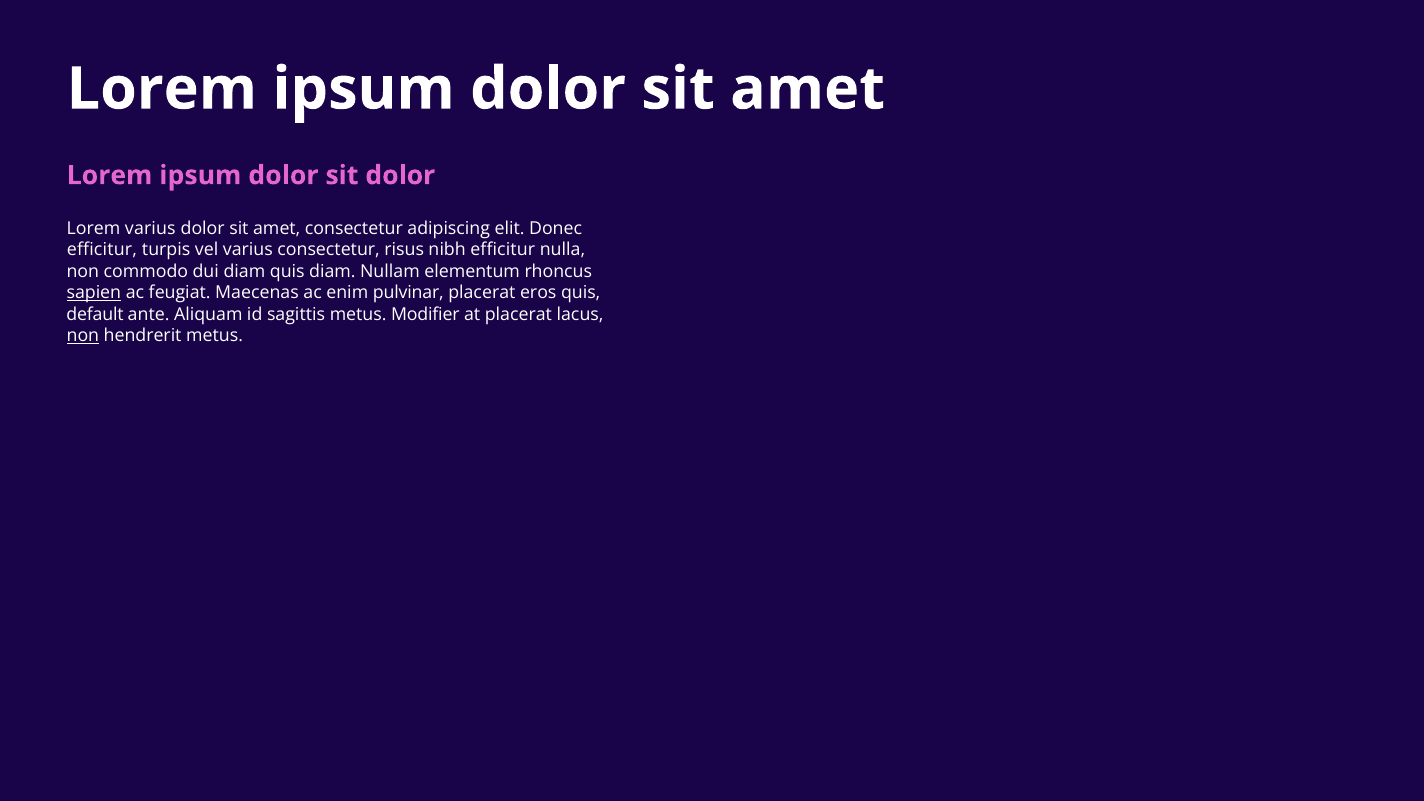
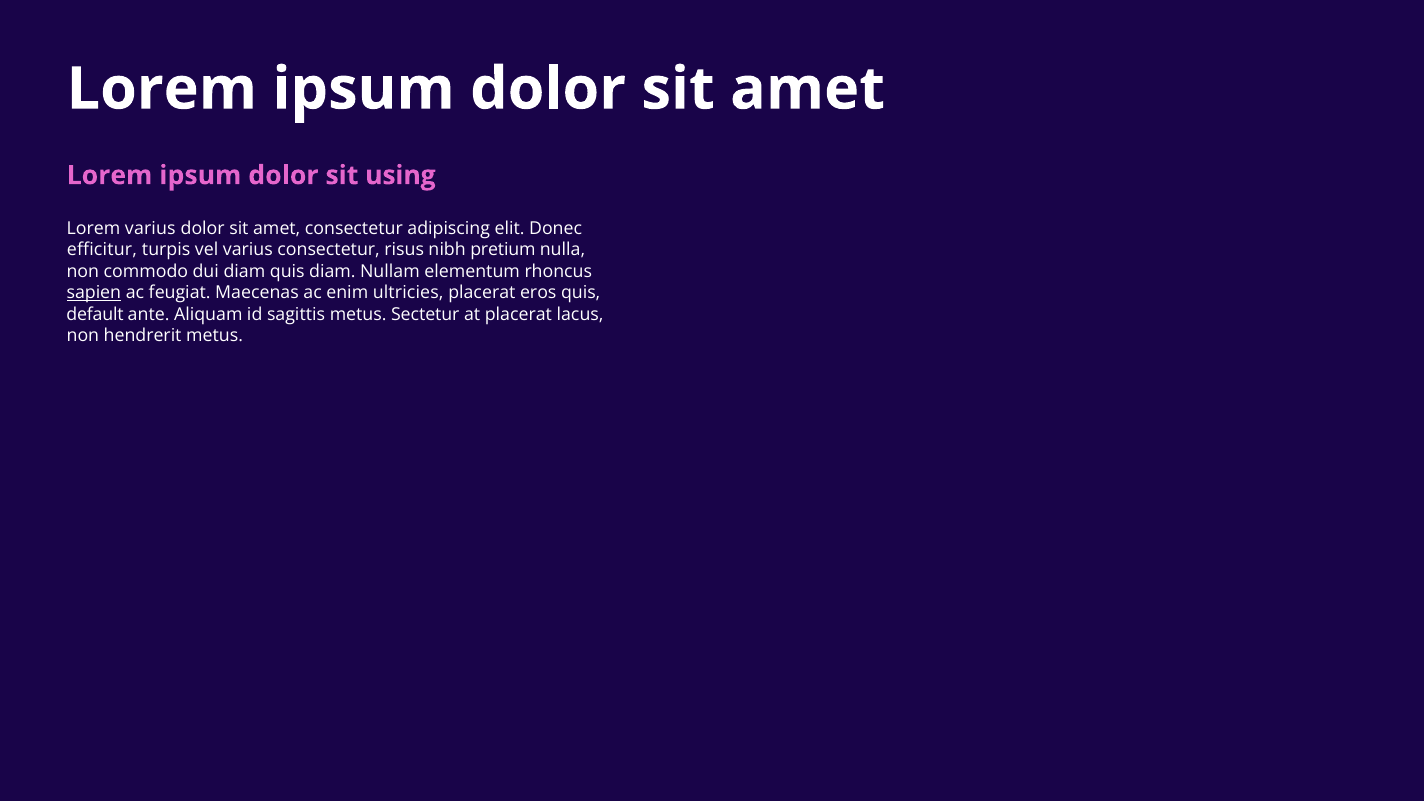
sit dolor: dolor -> using
nibh efficitur: efficitur -> pretium
pulvinar: pulvinar -> ultricies
Modifier: Modifier -> Sectetur
non at (83, 336) underline: present -> none
